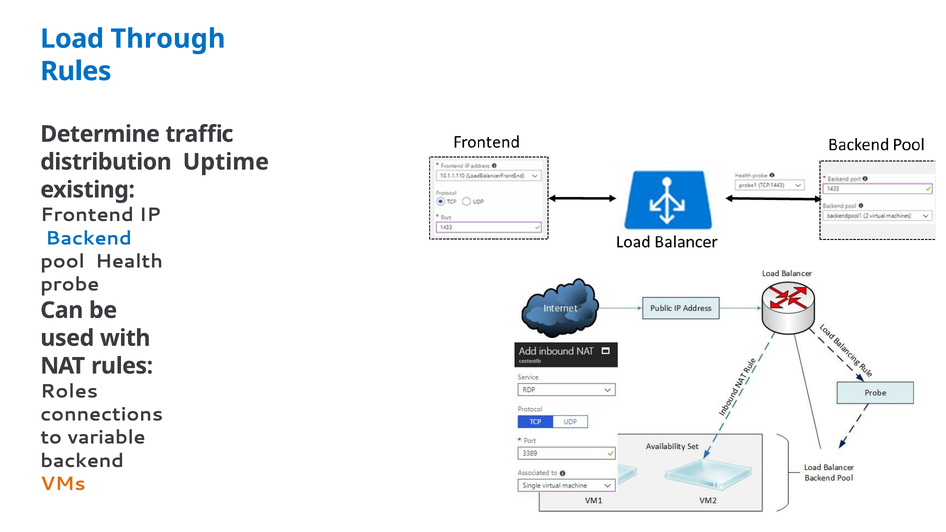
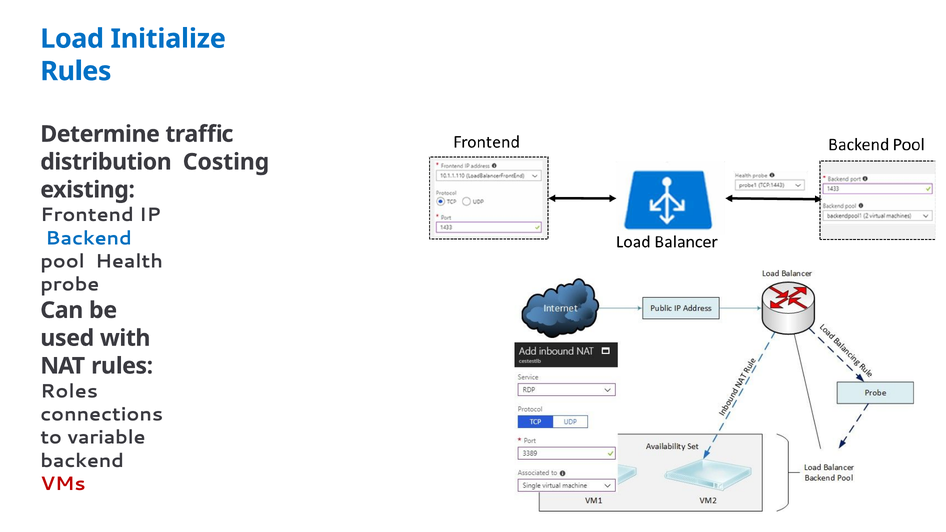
Through: Through -> Initialize
Uptime: Uptime -> Costing
VMs colour: orange -> red
